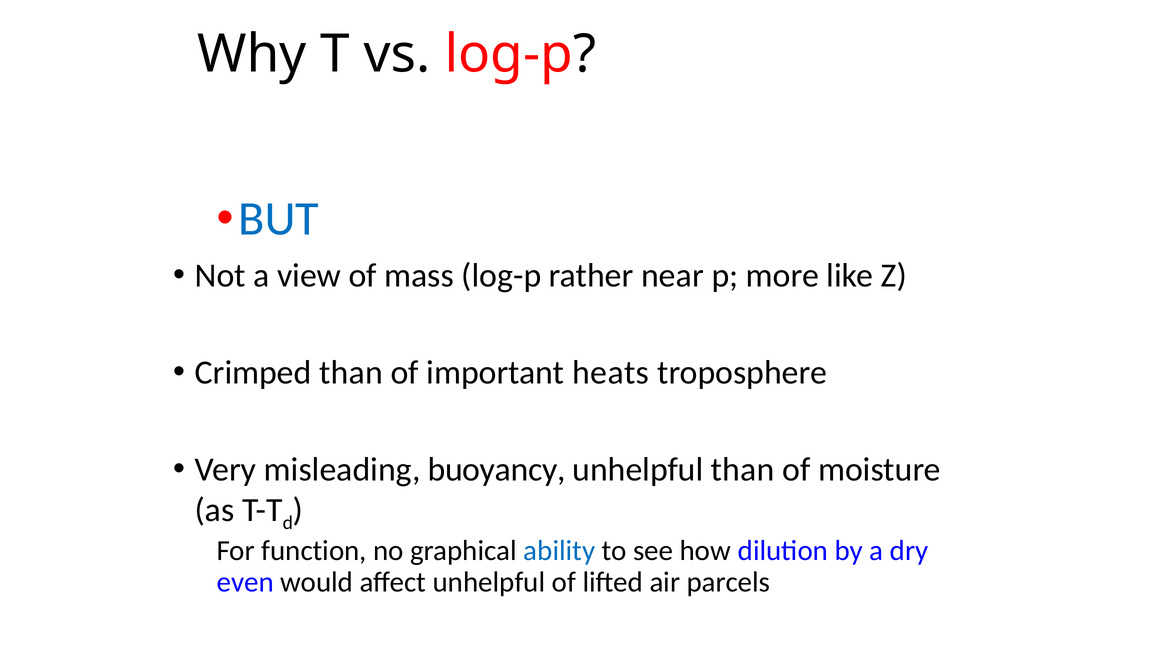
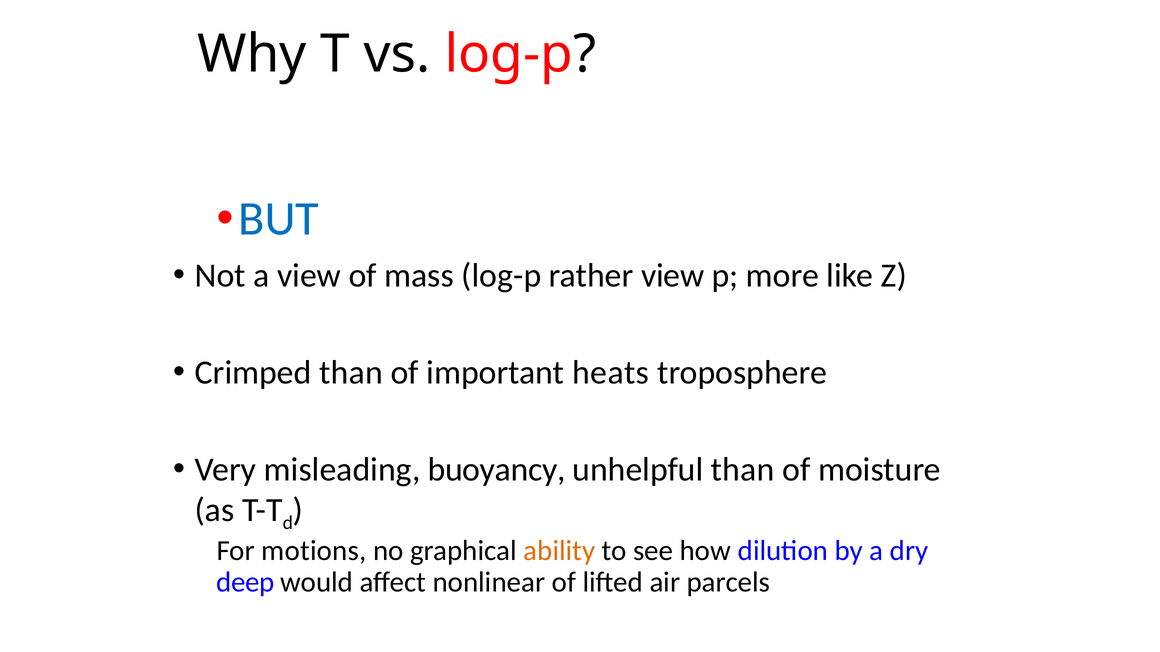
rather near: near -> view
function: function -> motions
ability colour: blue -> orange
even: even -> deep
affect unhelpful: unhelpful -> nonlinear
